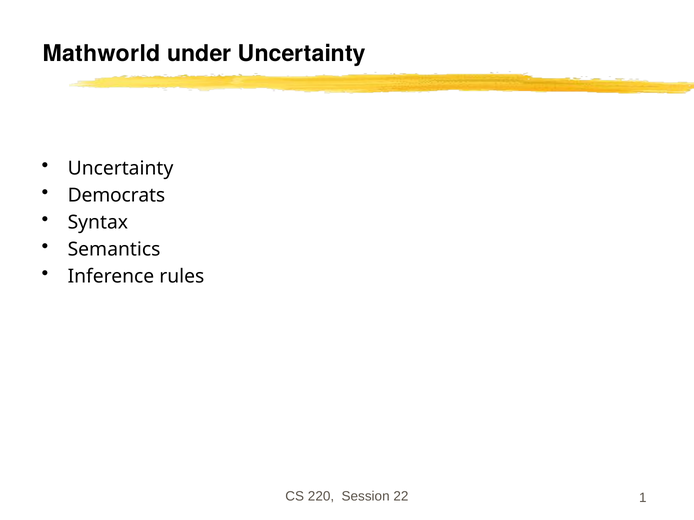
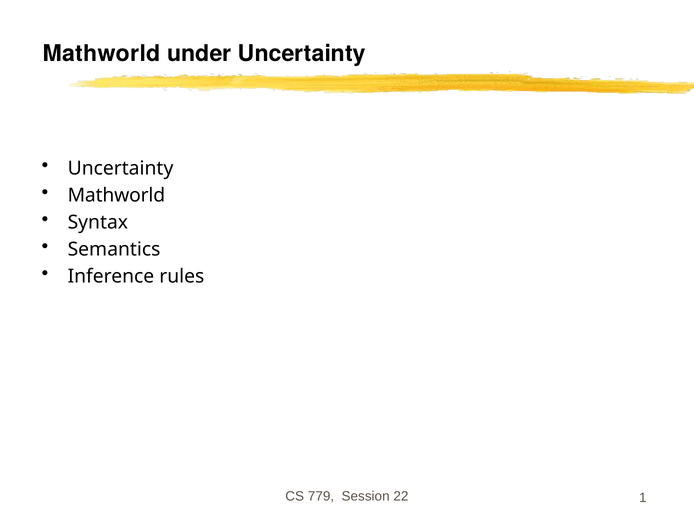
Democrats at (116, 196): Democrats -> Mathworld
220: 220 -> 779
